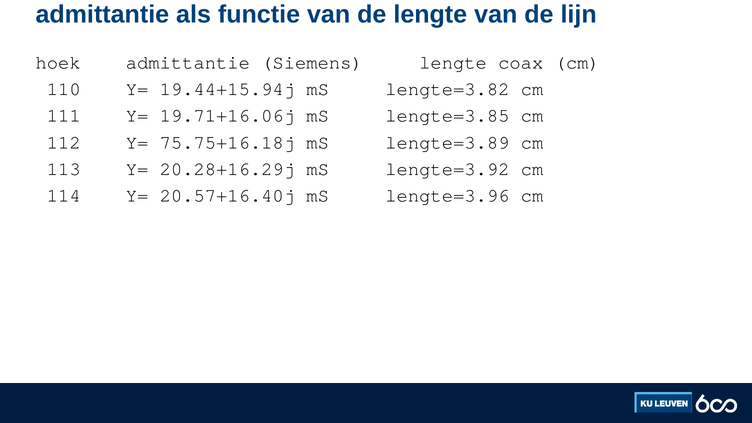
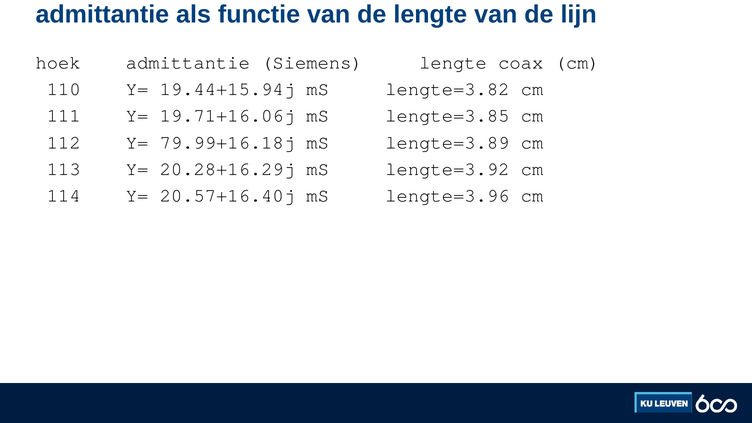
75.75+16.18j: 75.75+16.18j -> 79.99+16.18j
